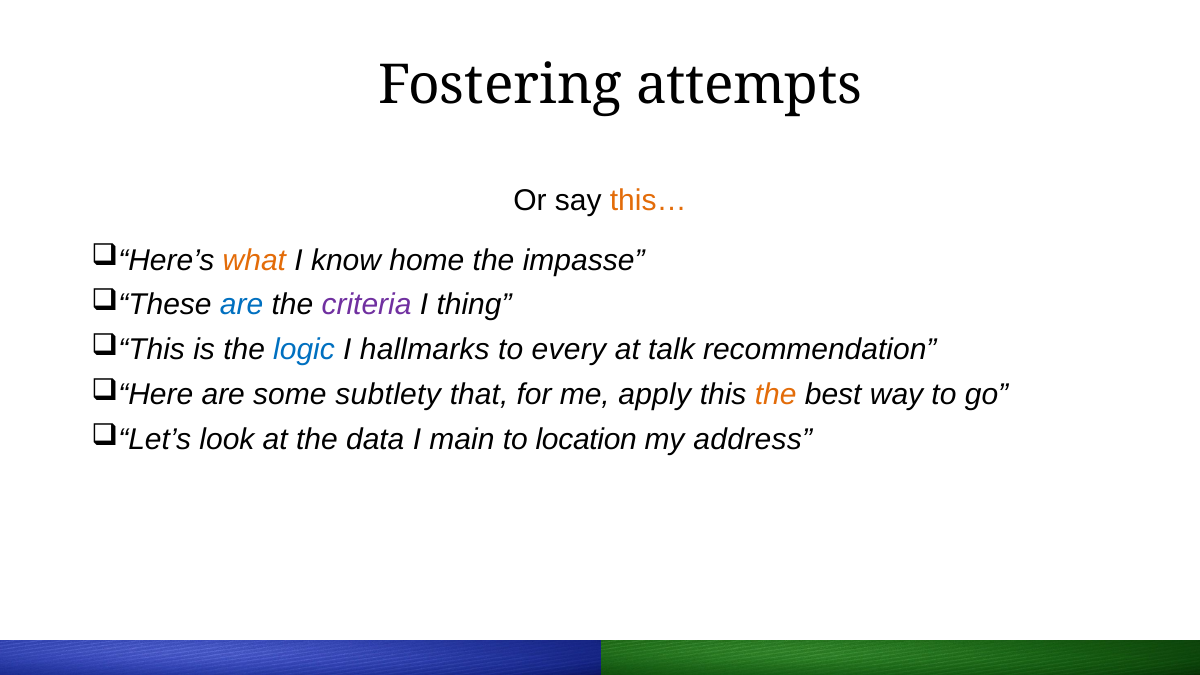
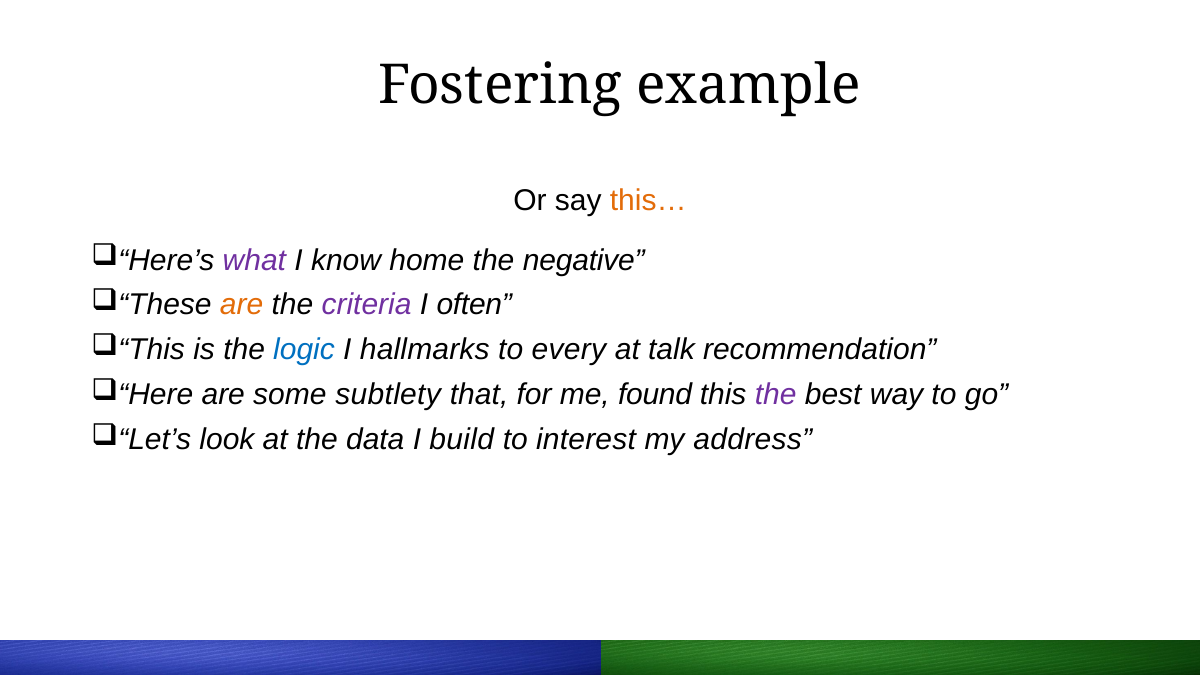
attempts: attempts -> example
what colour: orange -> purple
impasse: impasse -> negative
are at (242, 305) colour: blue -> orange
thing: thing -> often
apply: apply -> found
the at (776, 395) colour: orange -> purple
main: main -> build
location: location -> interest
